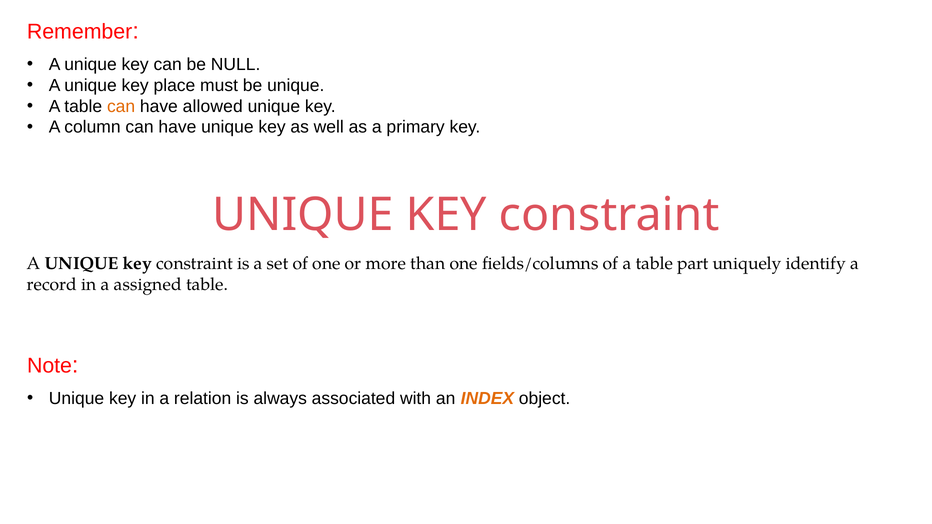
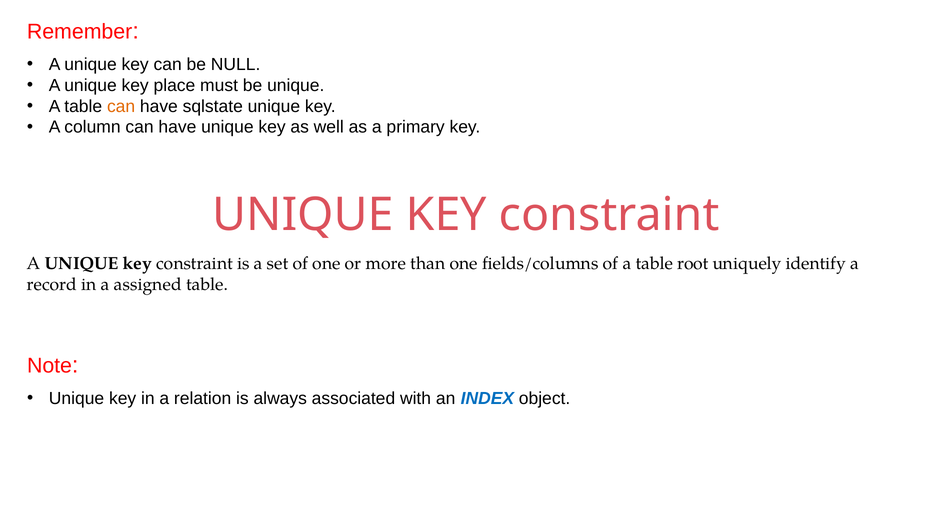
allowed: allowed -> sqlstate
part: part -> root
INDEX colour: orange -> blue
